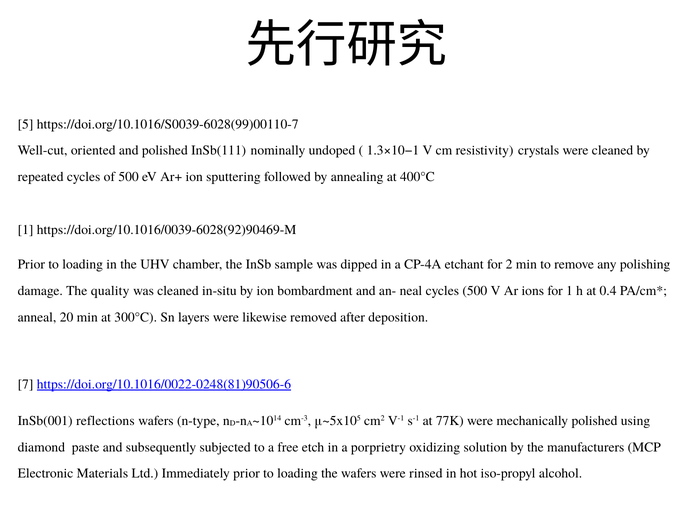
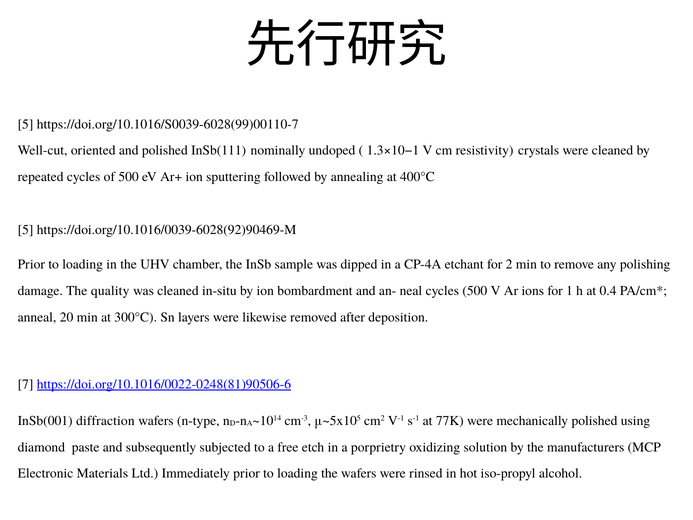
1 at (26, 230): 1 -> 5
reflections: reflections -> diffraction
